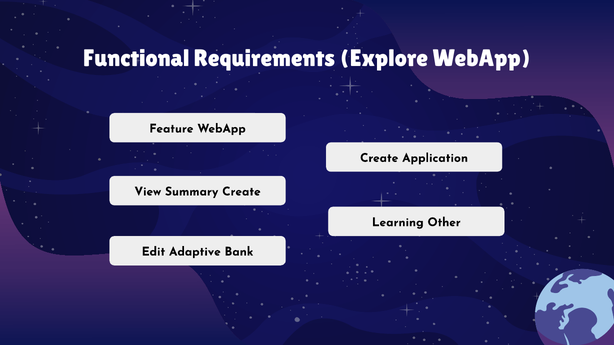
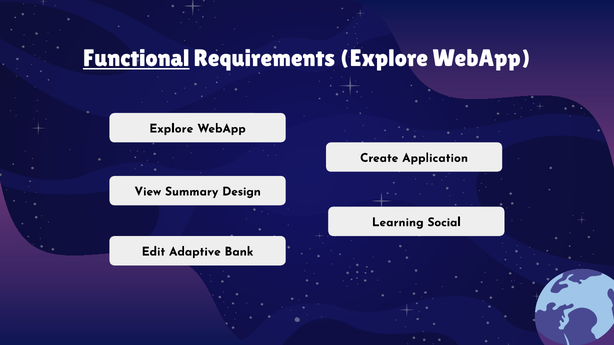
Functional underline: none -> present
Feature at (171, 129): Feature -> Explore
Summary Create: Create -> Design
Other: Other -> Social
